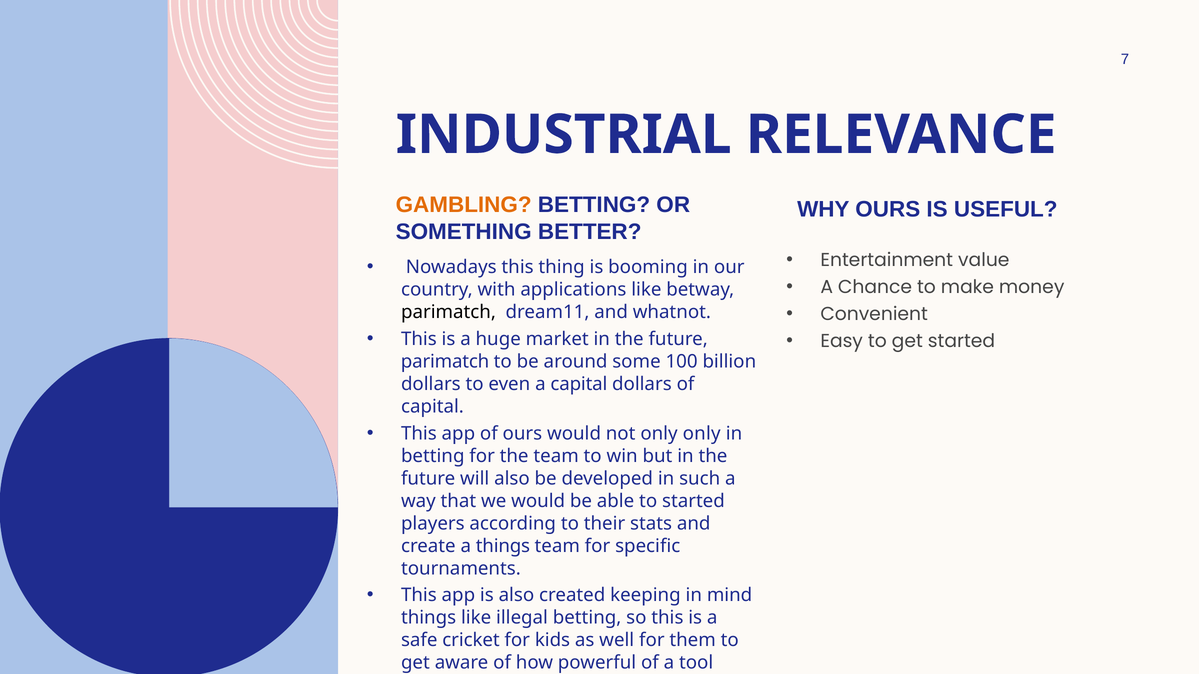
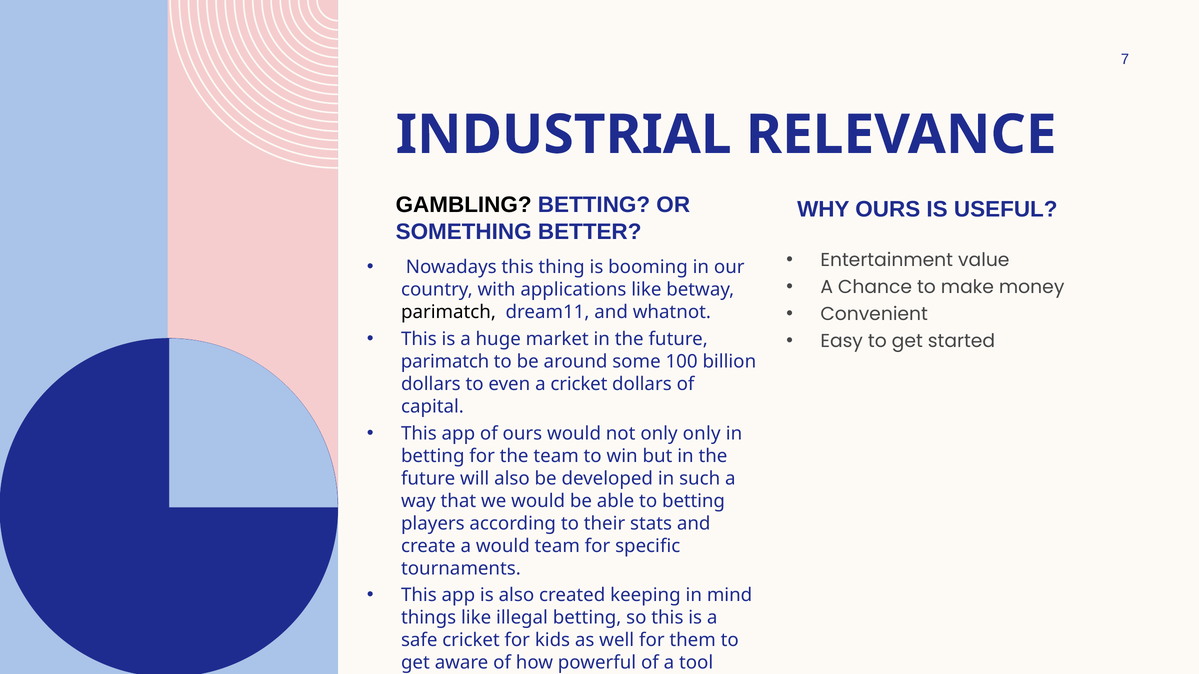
GAMBLING colour: orange -> black
a capital: capital -> cricket
to started: started -> betting
a things: things -> would
